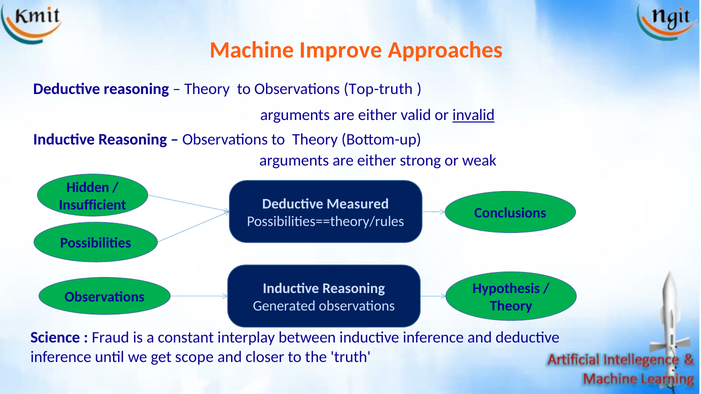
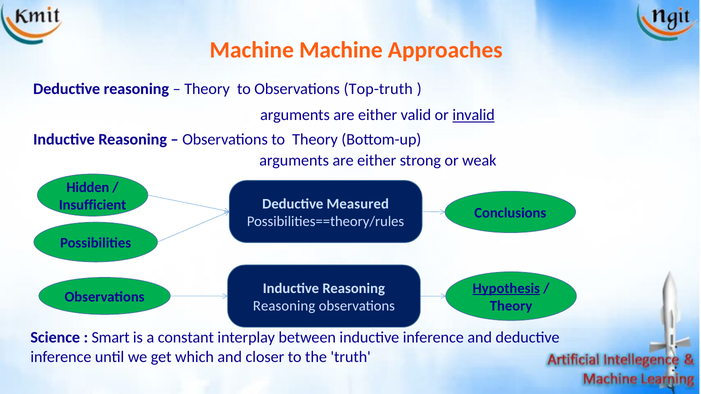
Machine Improve: Improve -> Machine
Hypothesis underline: none -> present
Generated at (284, 306): Generated -> Reasoning
Fraud: Fraud -> Smart
scope: scope -> which
